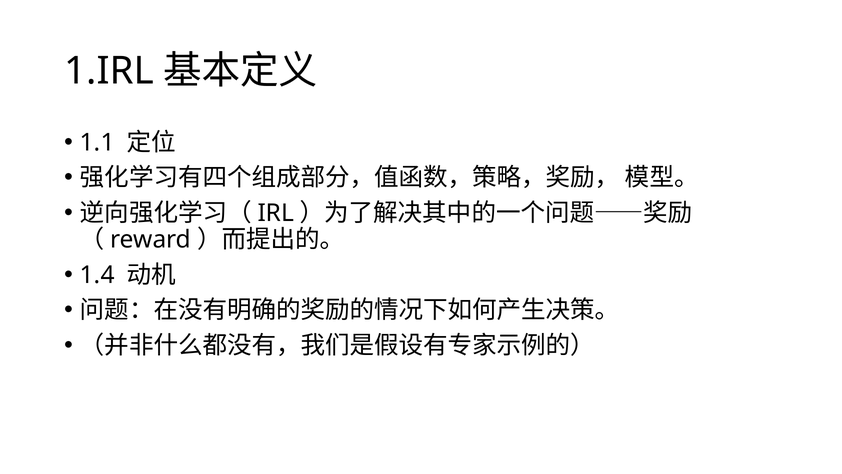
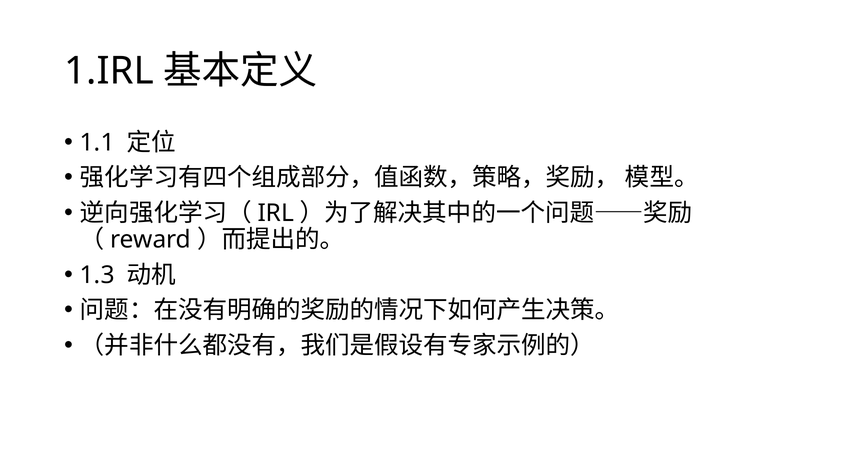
1.4: 1.4 -> 1.3
